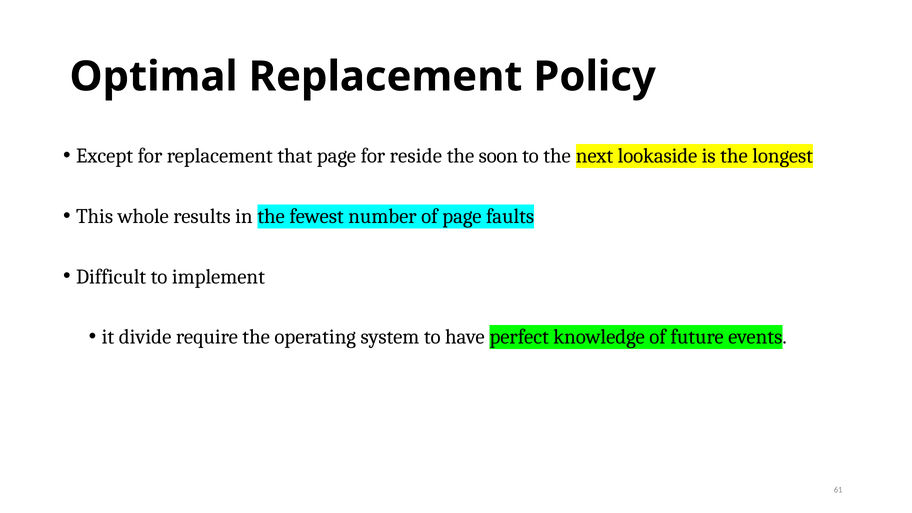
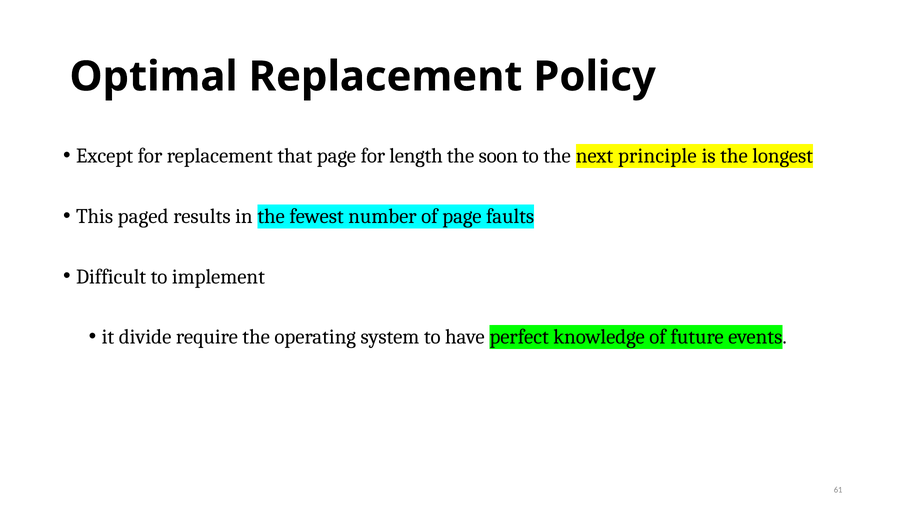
reside: reside -> length
lookaside: lookaside -> principle
whole: whole -> paged
